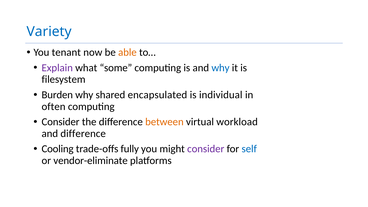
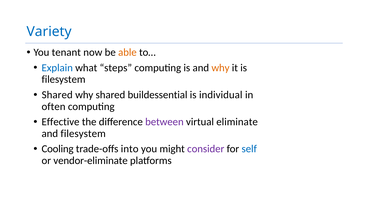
Explain colour: purple -> blue
some: some -> steps
why at (220, 68) colour: blue -> orange
Burden at (57, 95): Burden -> Shared
encapsulated: encapsulated -> buildessential
Consider at (61, 122): Consider -> Effective
between colour: orange -> purple
workload: workload -> eliminate
and difference: difference -> filesystem
fully: fully -> into
